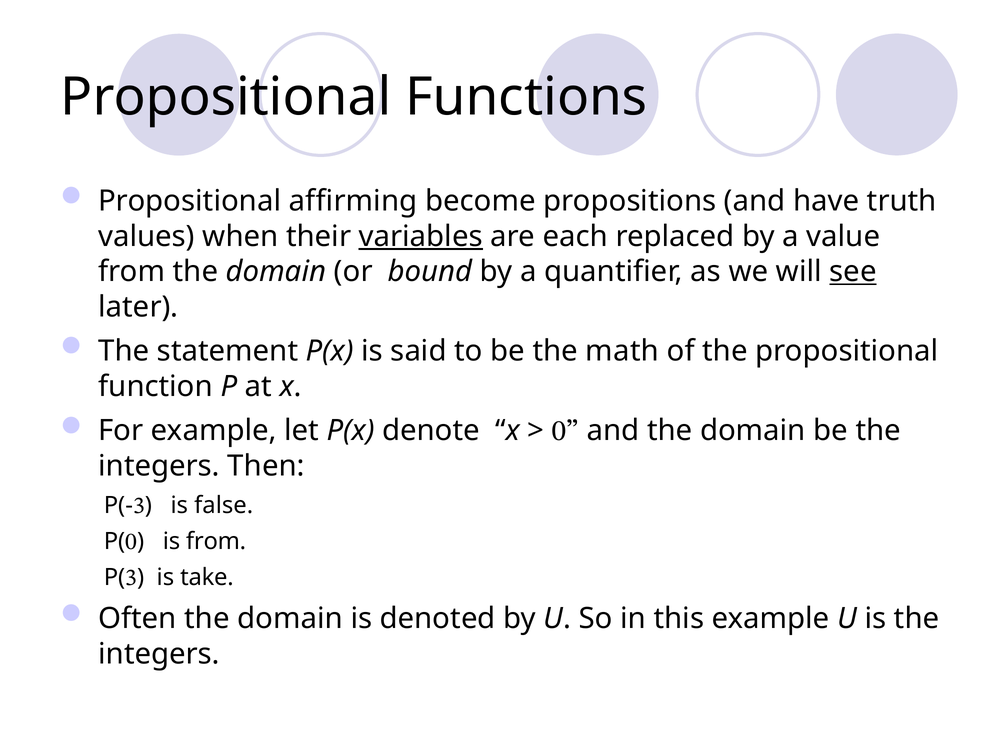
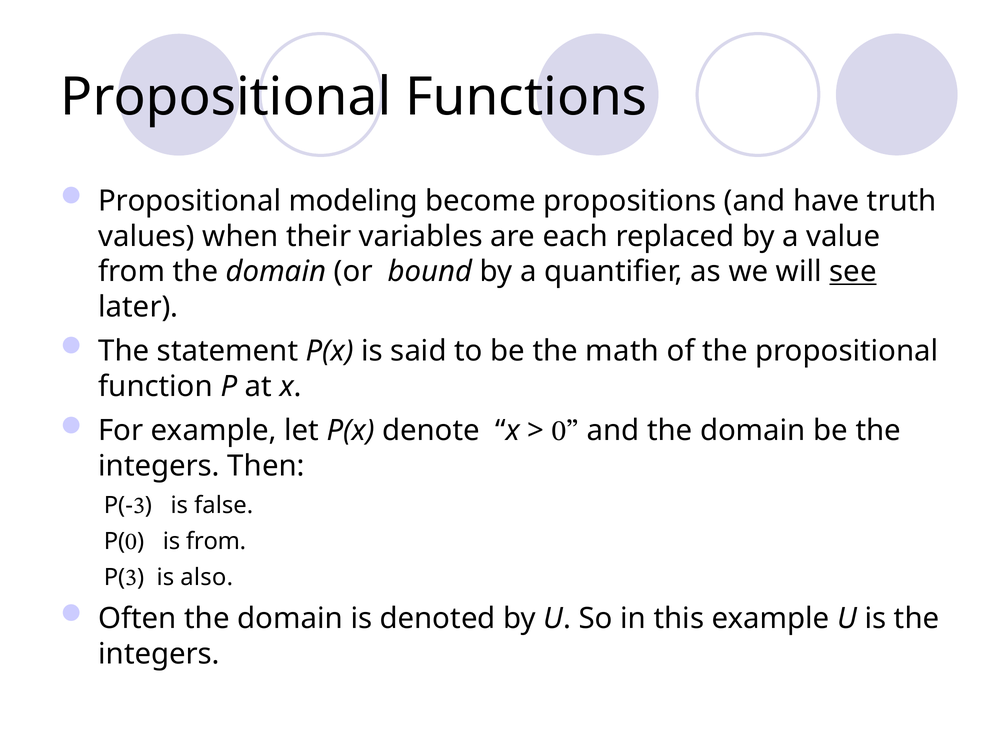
affirming: affirming -> modeling
variables underline: present -> none
take: take -> also
